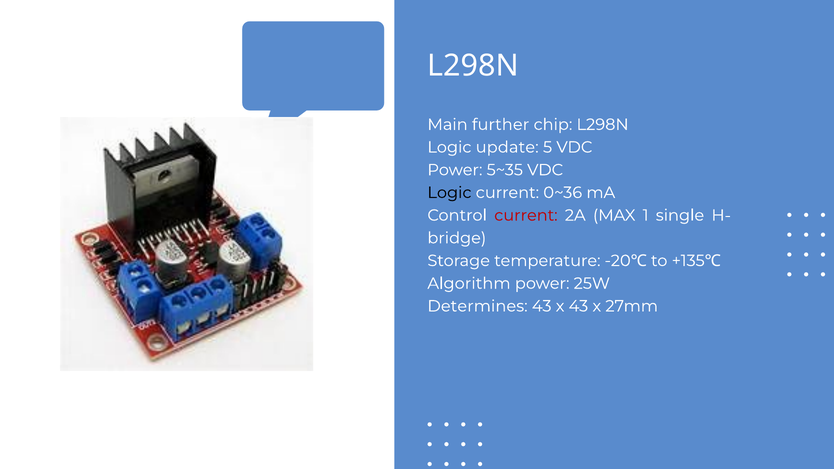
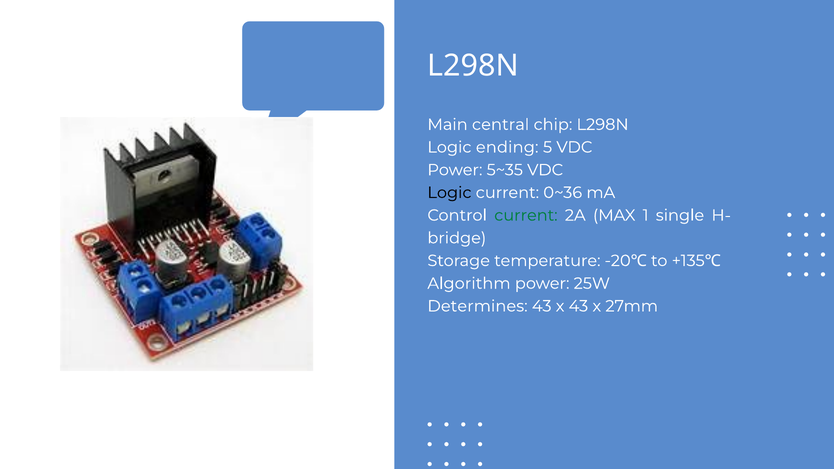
further: further -> central
update: update -> ending
current at (526, 215) colour: red -> green
